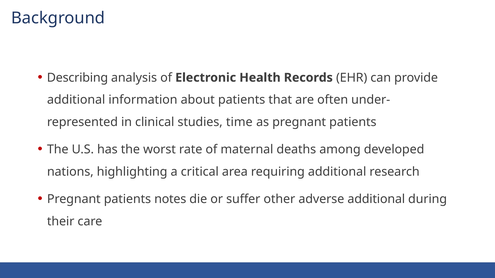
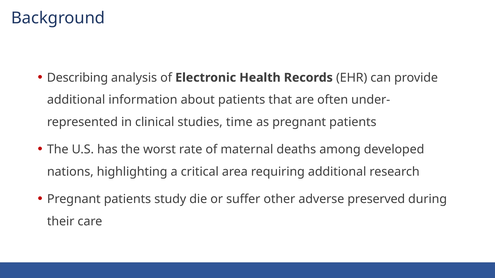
notes: notes -> study
adverse additional: additional -> preserved
